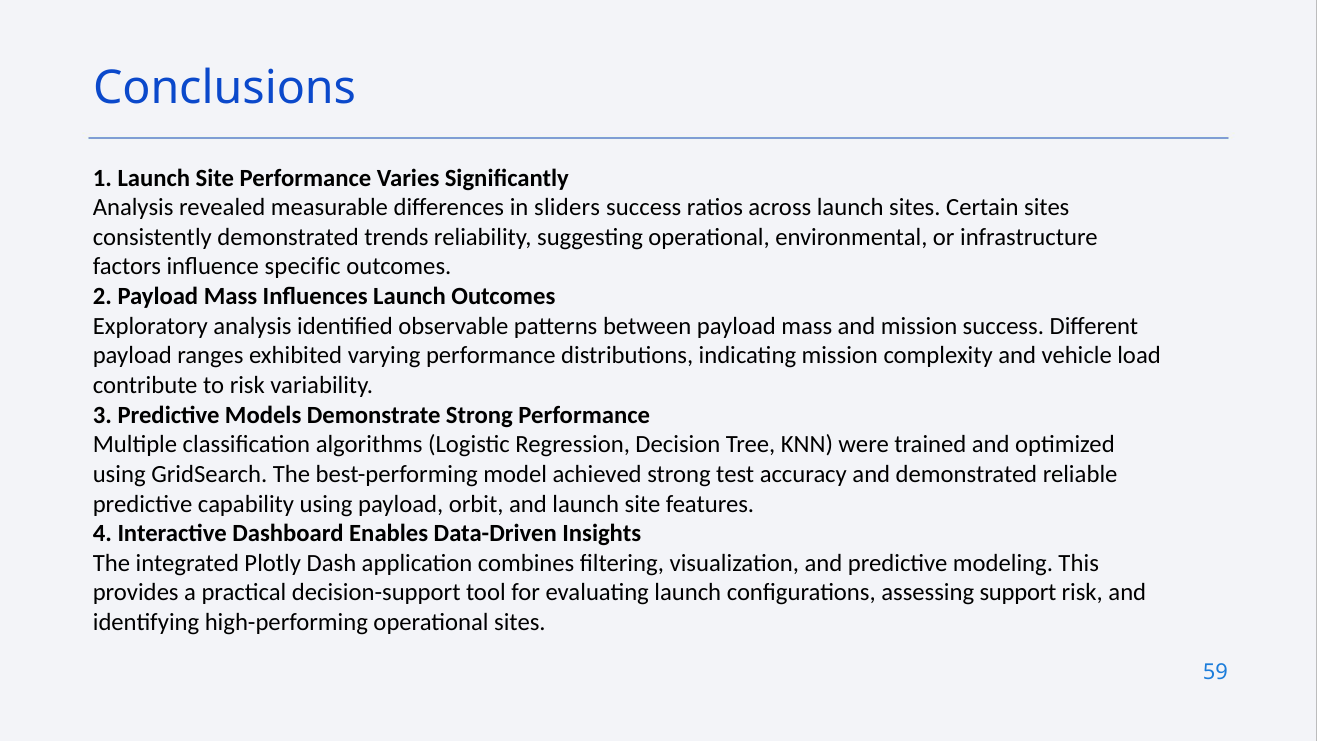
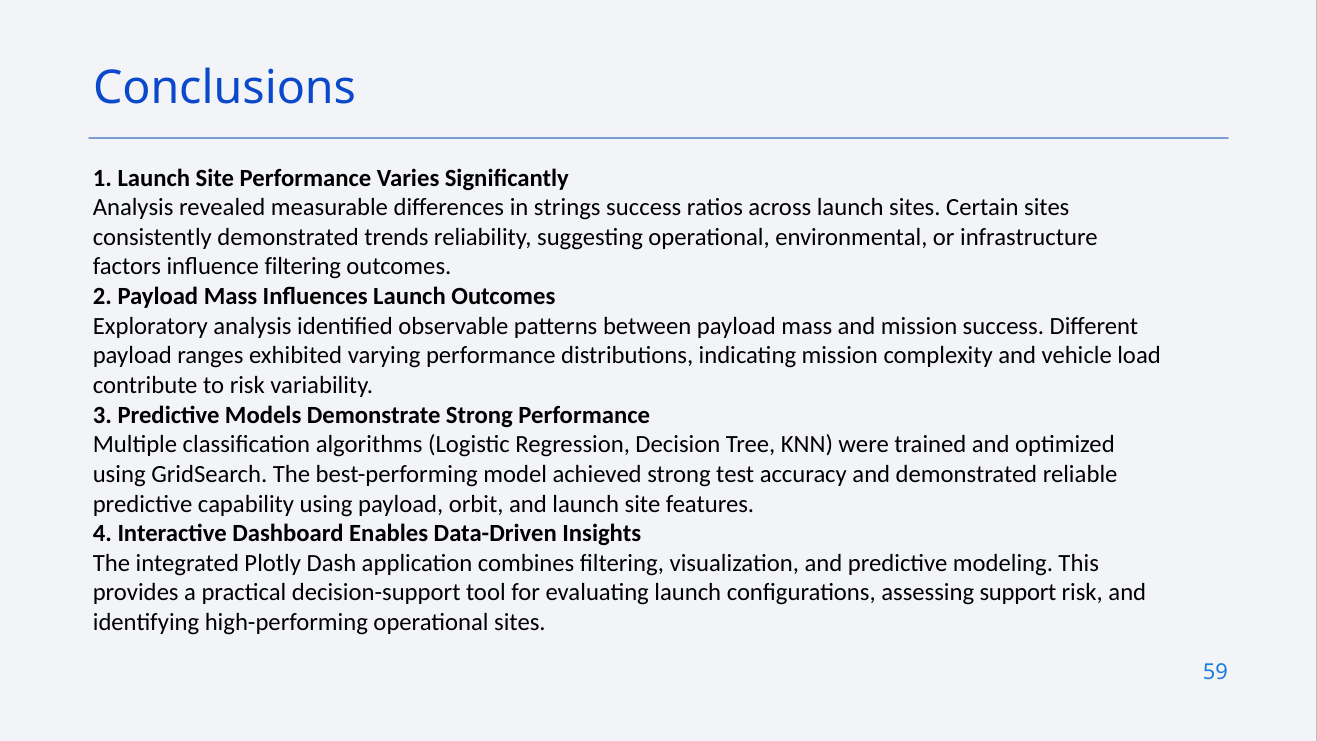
sliders: sliders -> strings
influence specific: specific -> filtering
